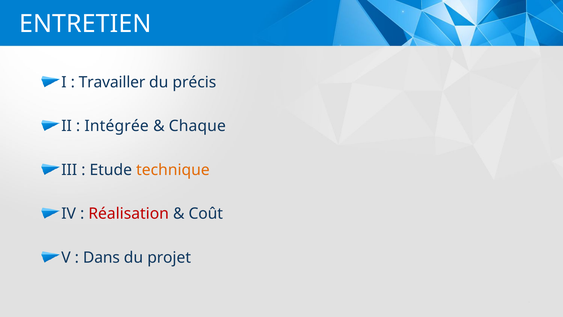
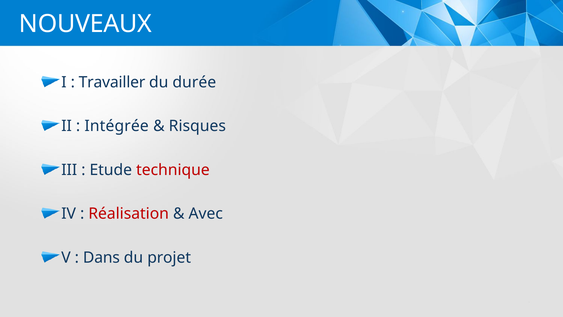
ENTRETIEN: ENTRETIEN -> NOUVEAUX
précis: précis -> durée
Chaque: Chaque -> Risques
technique colour: orange -> red
Coût: Coût -> Avec
